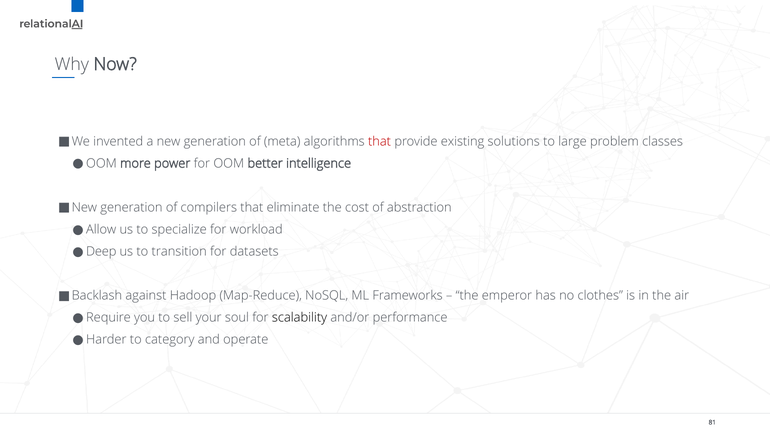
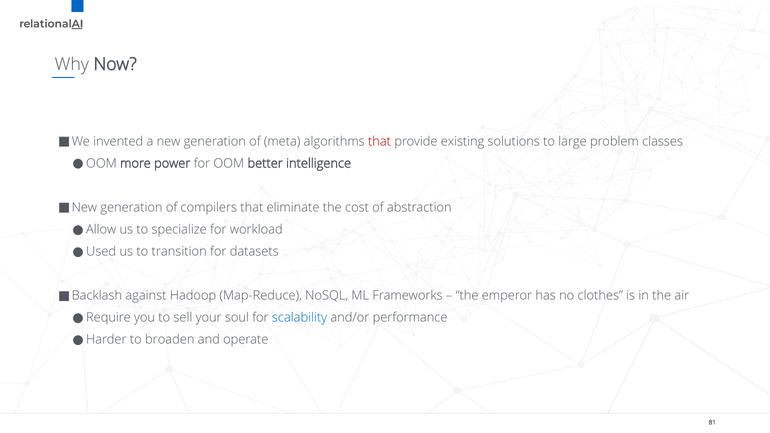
Deep: Deep -> Used
scalability colour: black -> blue
category: category -> broaden
